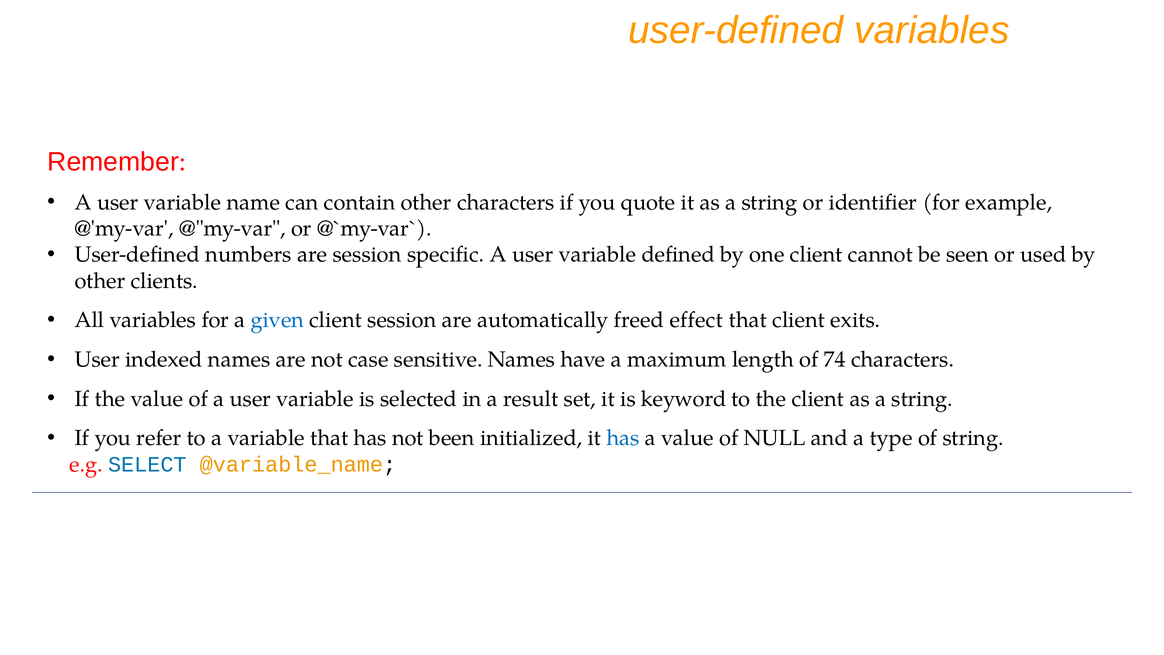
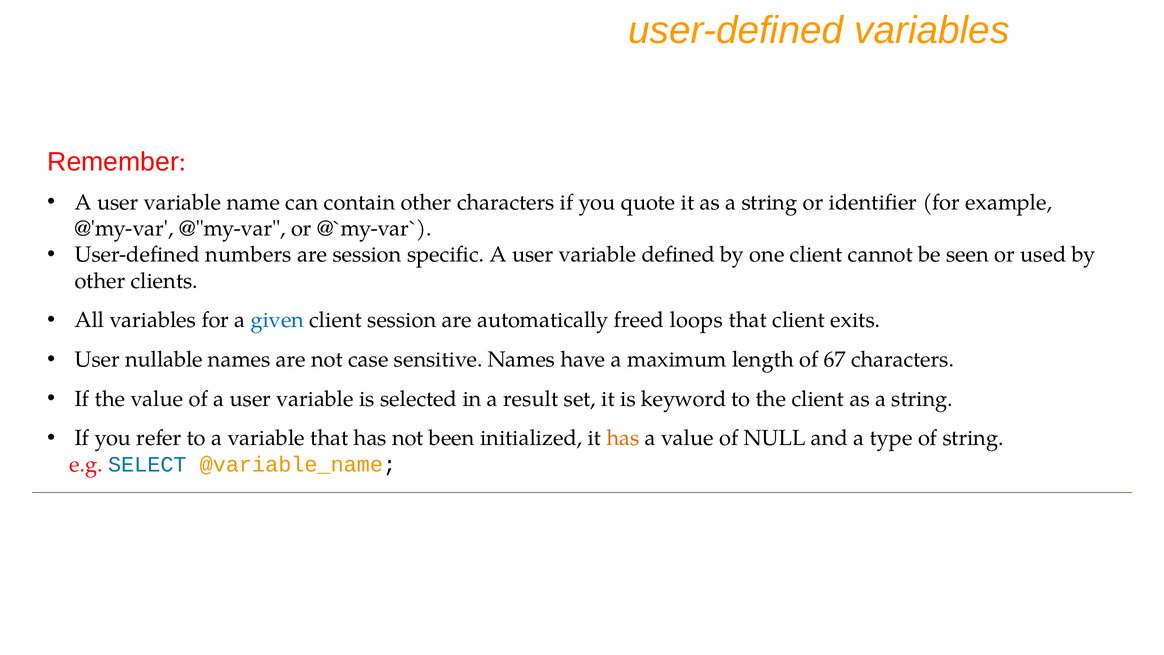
effect: effect -> loops
indexed: indexed -> nullable
74: 74 -> 67
has at (623, 438) colour: blue -> orange
